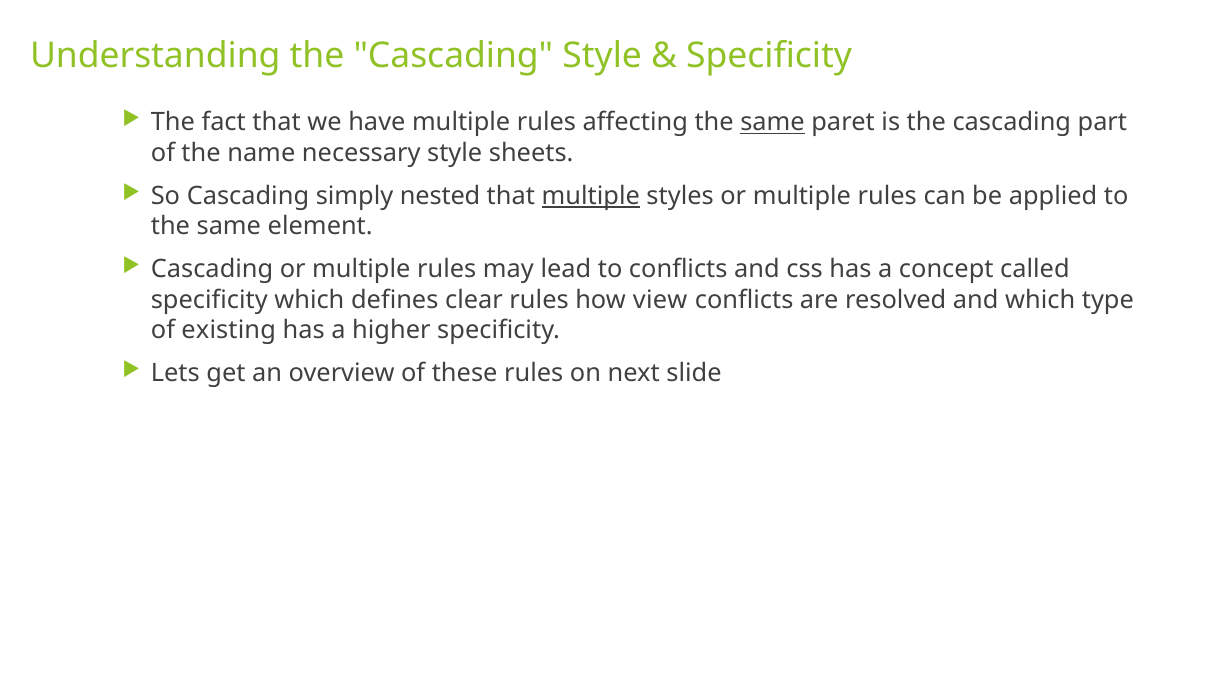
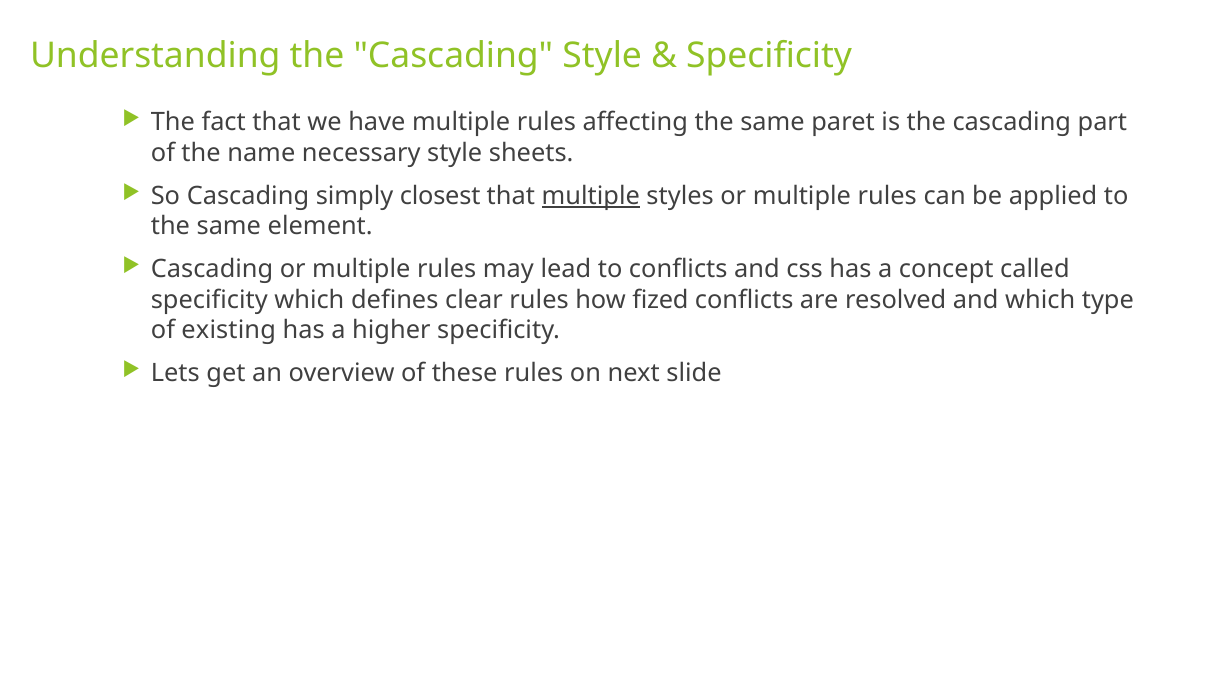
same at (773, 123) underline: present -> none
nested: nested -> closest
view: view -> fized
